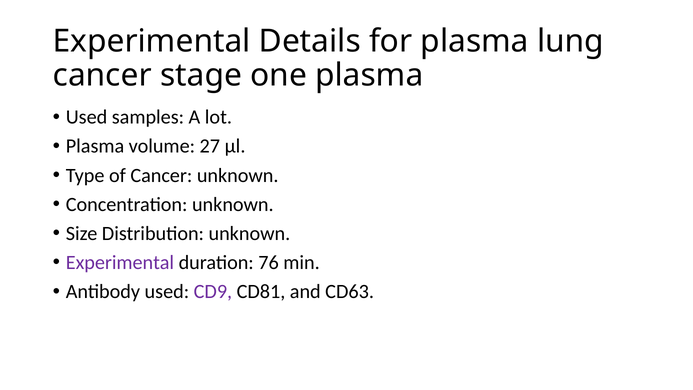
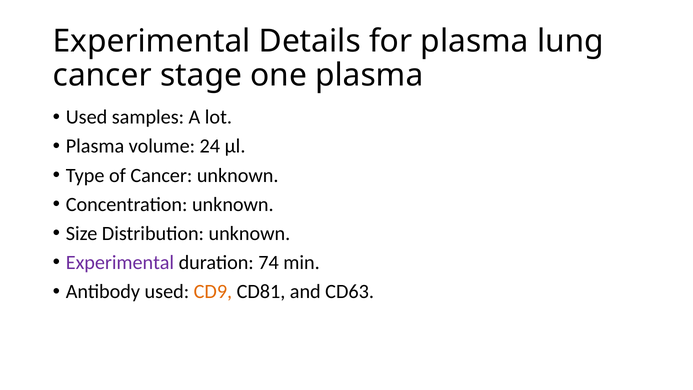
27: 27 -> 24
76: 76 -> 74
CD9 colour: purple -> orange
